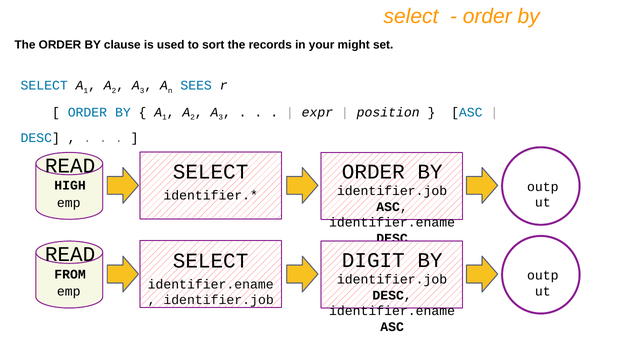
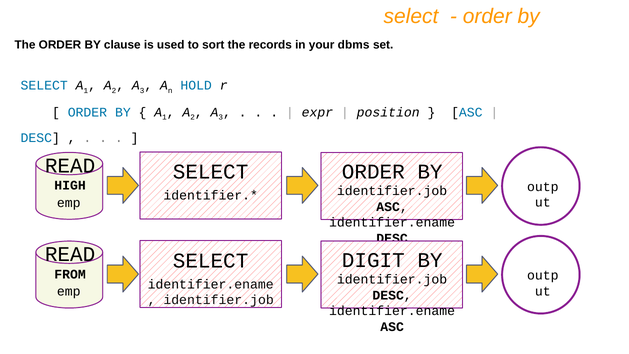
might: might -> dbms
SEES: SEES -> HOLD
